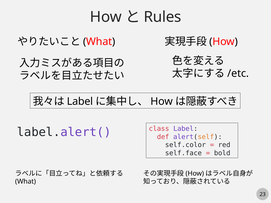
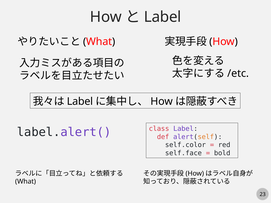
Rules at (163, 17): Rules -> Label
